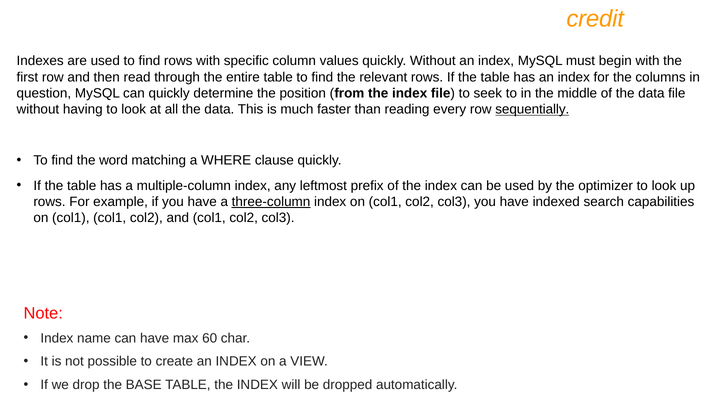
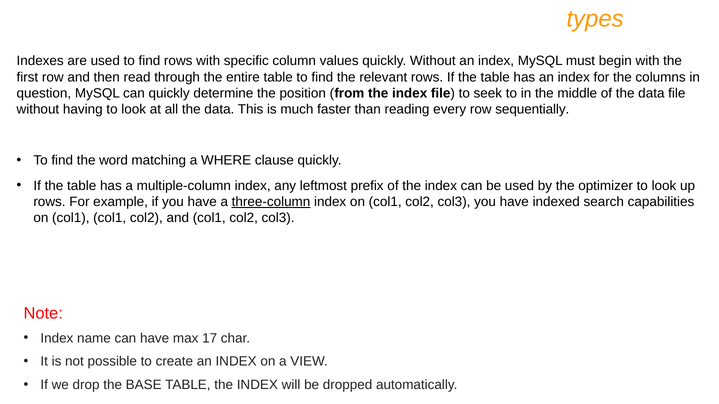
credit: credit -> types
sequentially underline: present -> none
60: 60 -> 17
